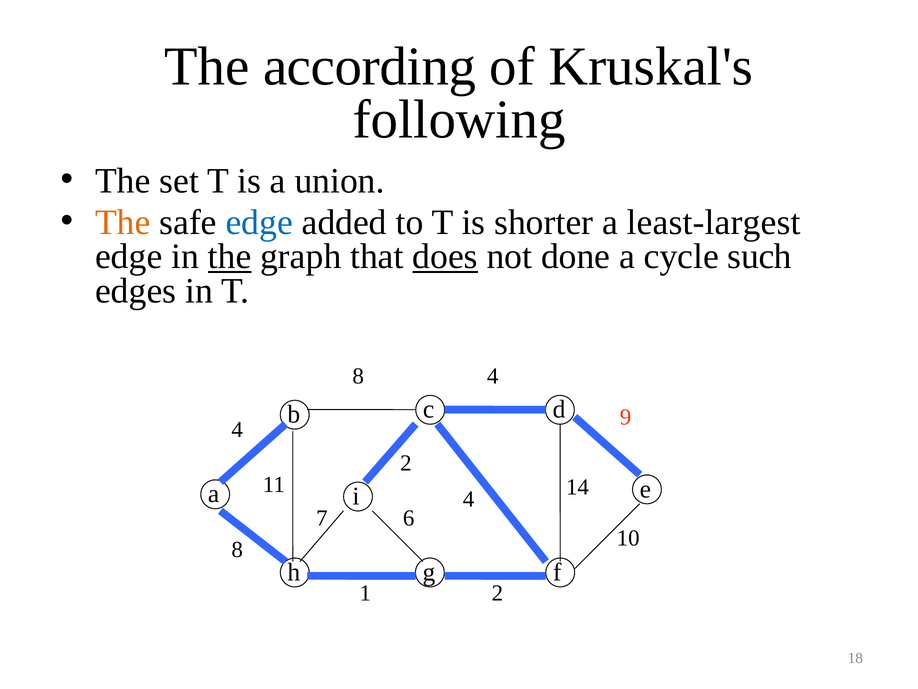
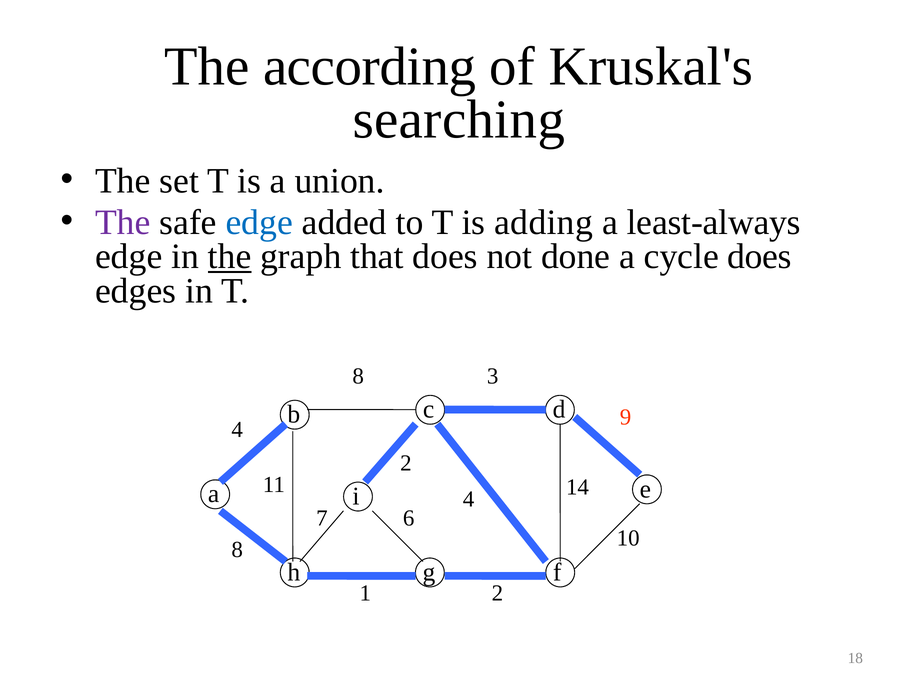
following: following -> searching
The at (123, 222) colour: orange -> purple
shorter: shorter -> adding
least-largest: least-largest -> least-always
does at (445, 256) underline: present -> none
cycle such: such -> does
8 4: 4 -> 3
